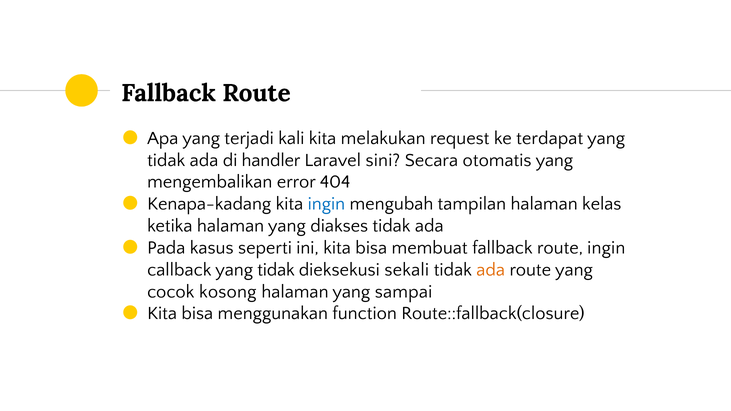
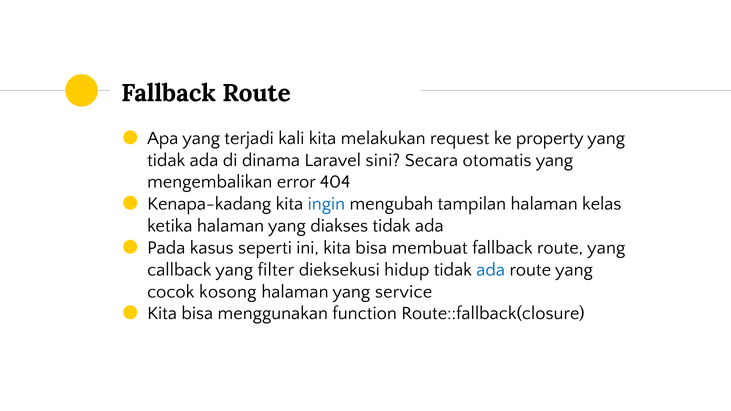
terdapat: terdapat -> property
handler: handler -> dinama
fallback route ingin: ingin -> yang
callback yang tidak: tidak -> filter
sekali: sekali -> hidup
ada at (491, 270) colour: orange -> blue
sampai: sampai -> service
